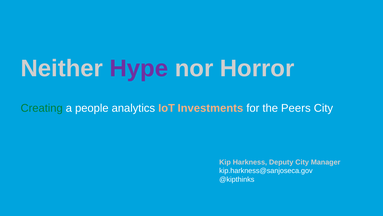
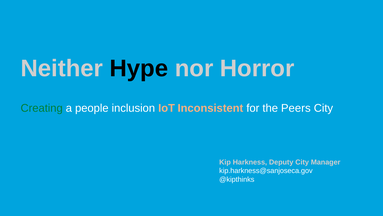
Hype colour: purple -> black
analytics: analytics -> inclusion
Investments: Investments -> Inconsistent
